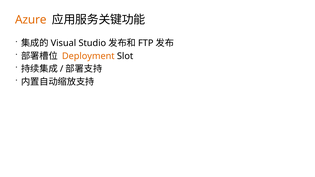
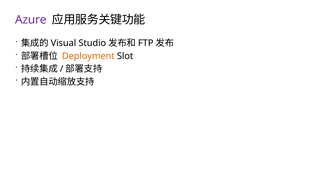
Azure colour: orange -> purple
